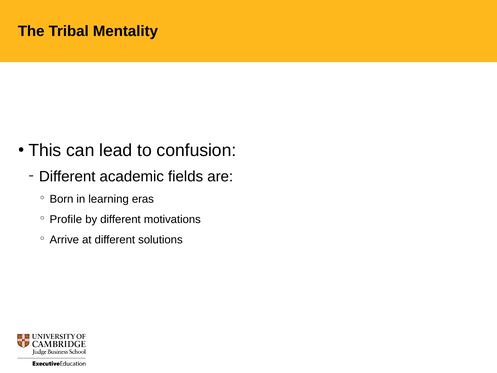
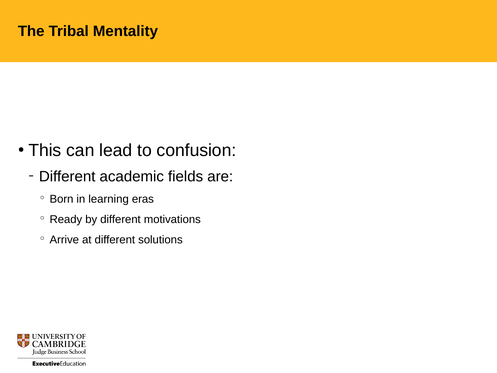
Profile: Profile -> Ready
